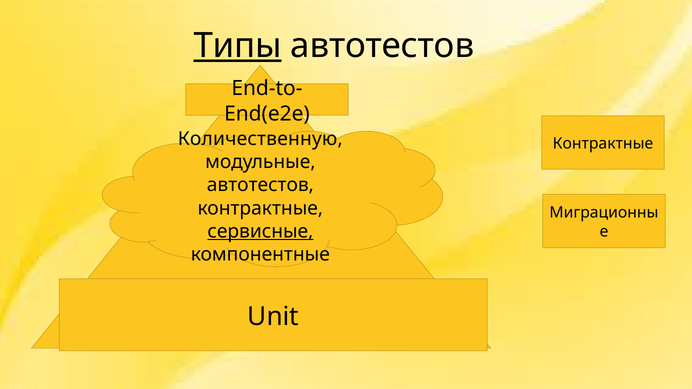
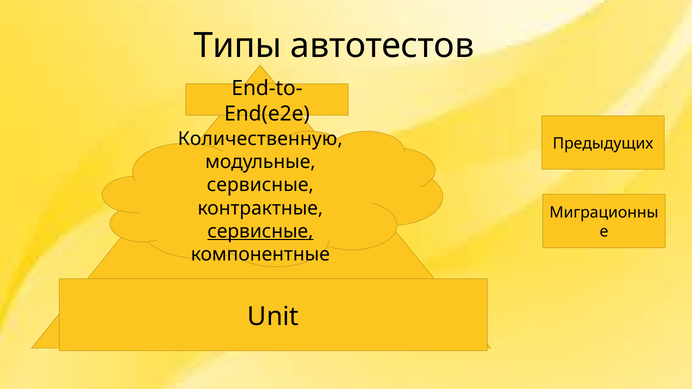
Типы underline: present -> none
Контрактные at (603, 144): Контрактные -> Предыдущих
автотестов at (260, 185): автотестов -> сервисные
